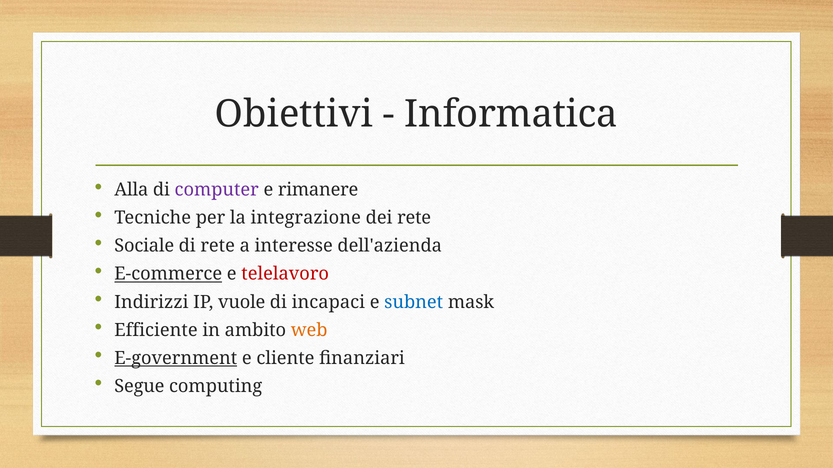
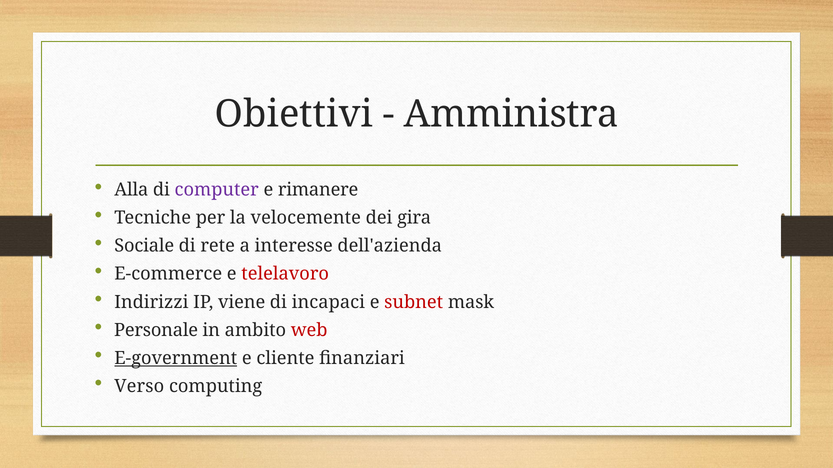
Informatica: Informatica -> Amministra
integrazione: integrazione -> velocemente
dei rete: rete -> gira
E-commerce underline: present -> none
vuole: vuole -> viene
subnet colour: blue -> red
Efficiente: Efficiente -> Personale
web colour: orange -> red
Segue: Segue -> Verso
